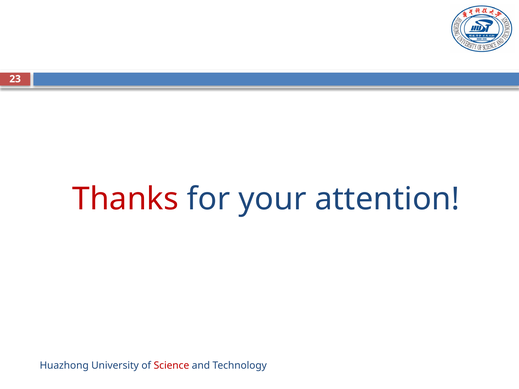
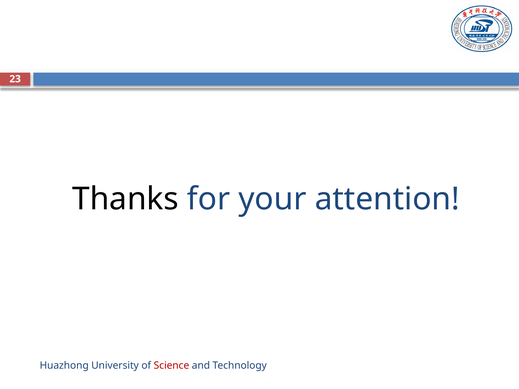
Thanks colour: red -> black
